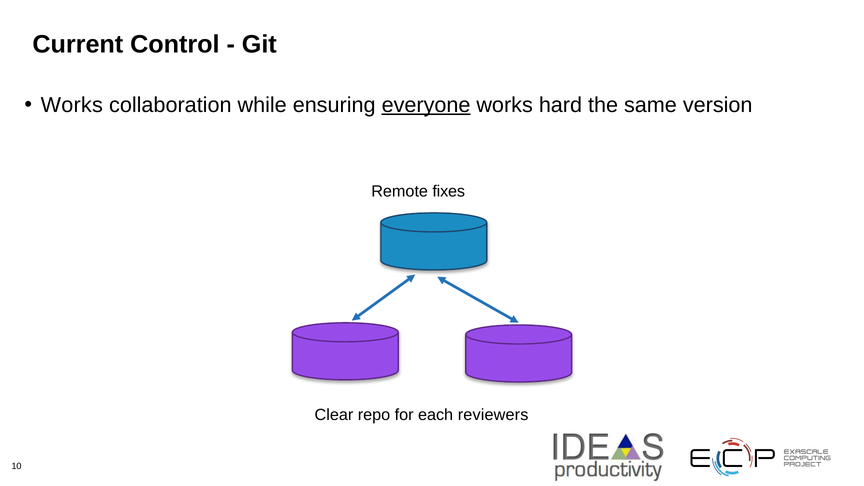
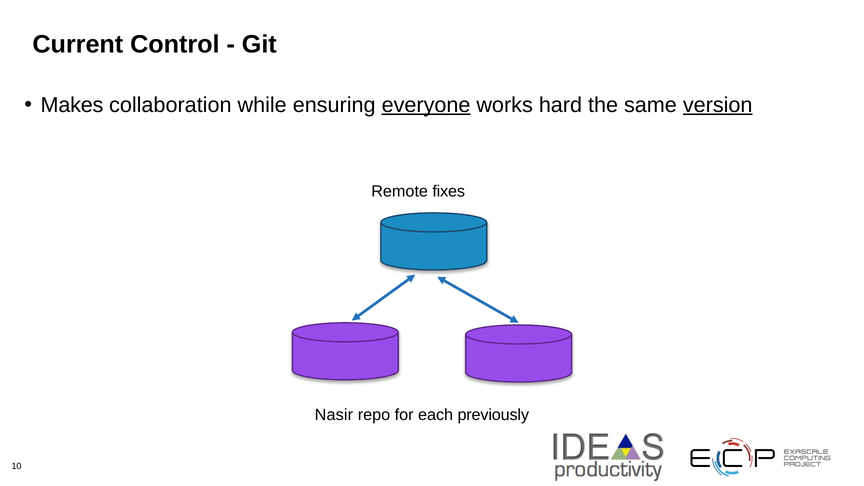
Works at (72, 105): Works -> Makes
version underline: none -> present
Clear: Clear -> Nasir
reviewers: reviewers -> previously
